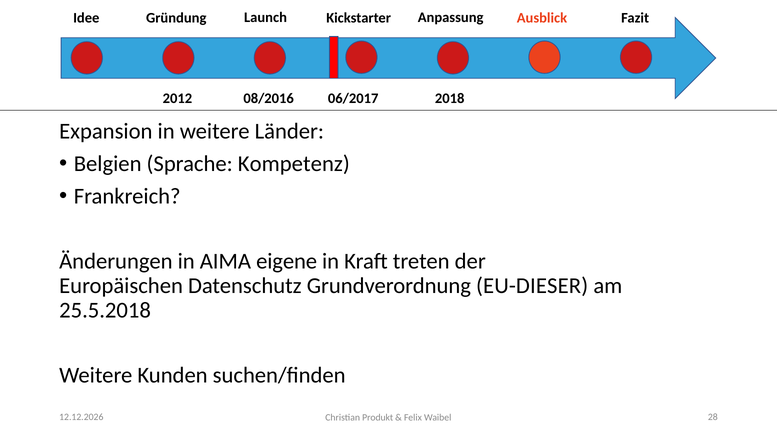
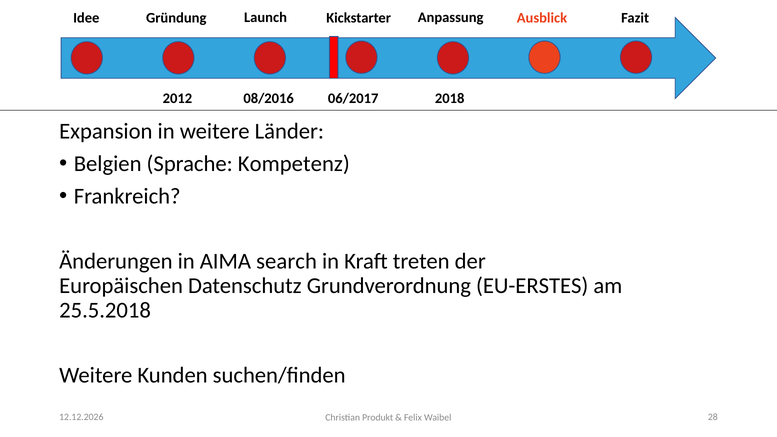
eigene: eigene -> search
EU-DIESER: EU-DIESER -> EU-ERSTES
